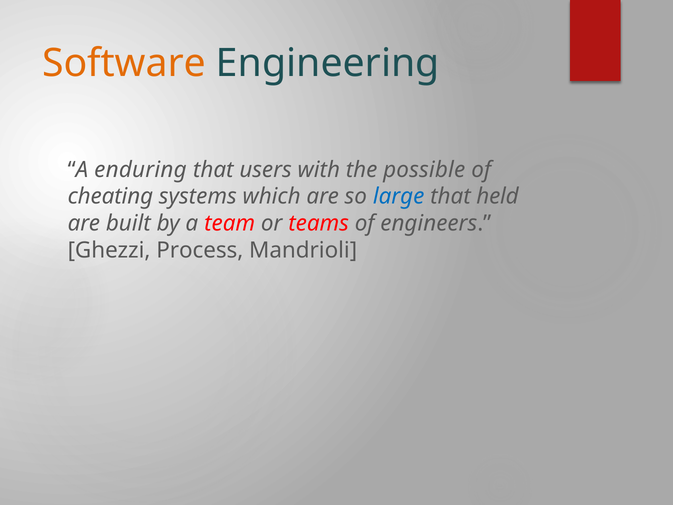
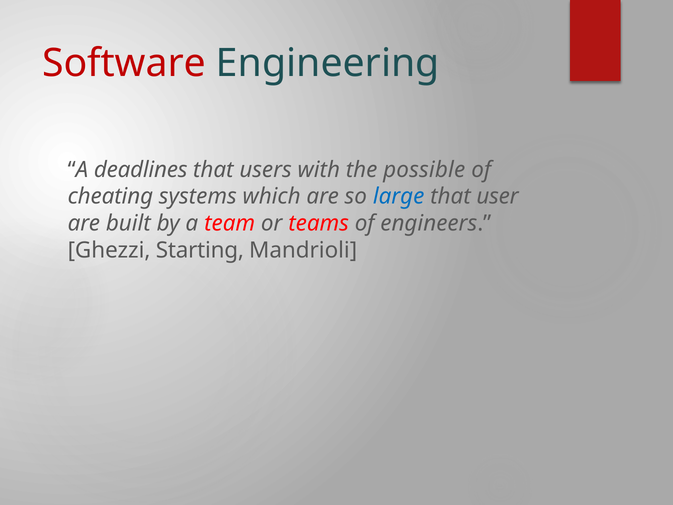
Software colour: orange -> red
enduring: enduring -> deadlines
held: held -> user
Process: Process -> Starting
